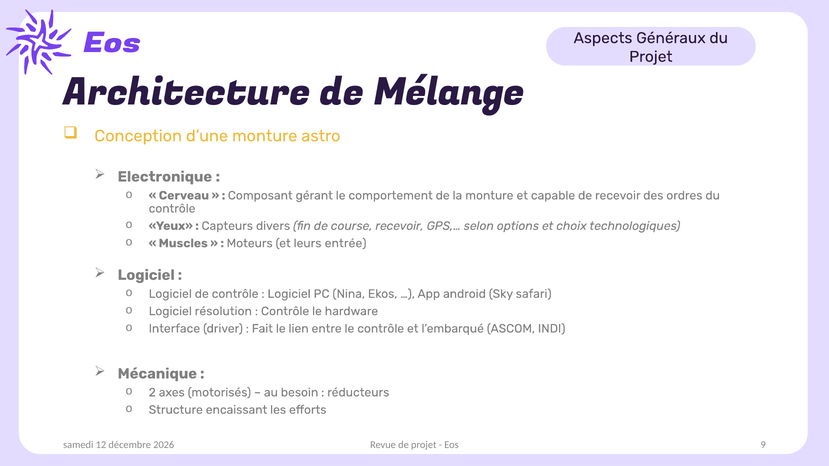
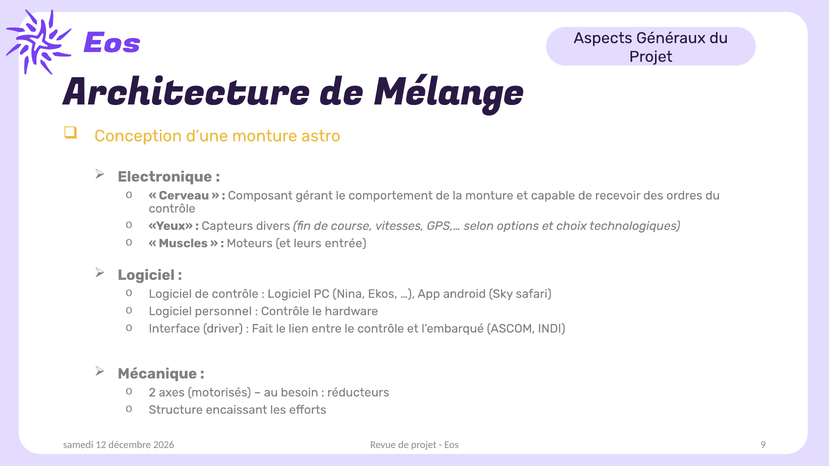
course recevoir: recevoir -> vitesses
résolution: résolution -> personnel
